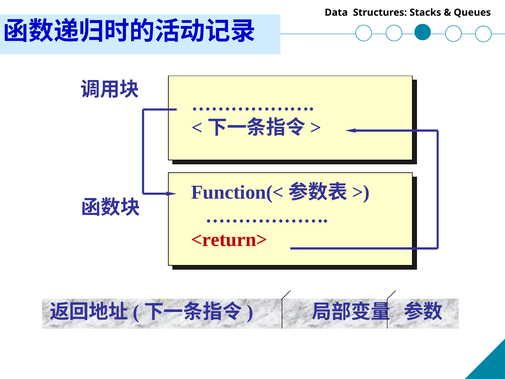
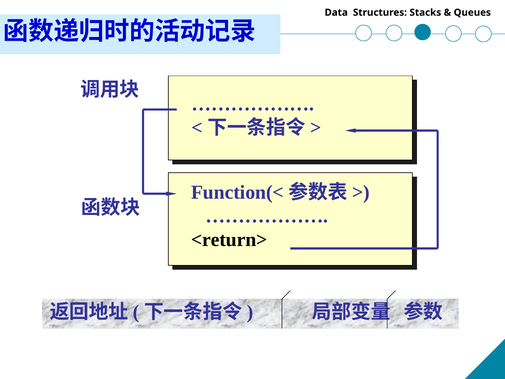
<return> colour: red -> black
